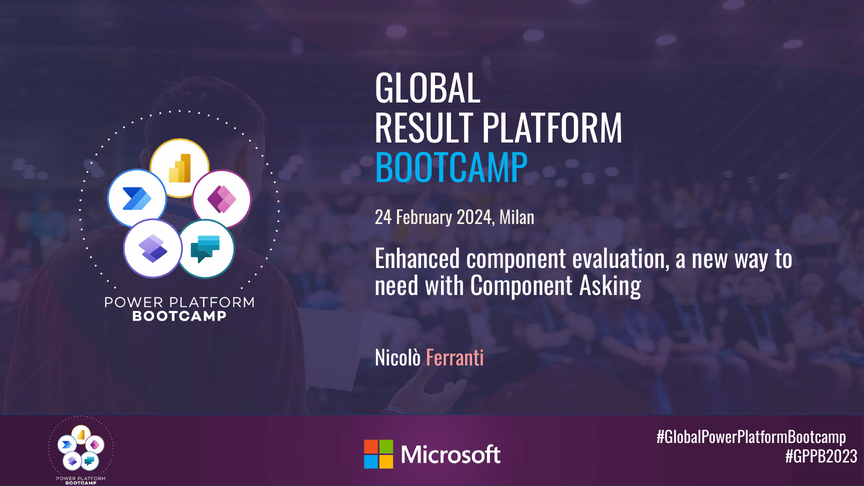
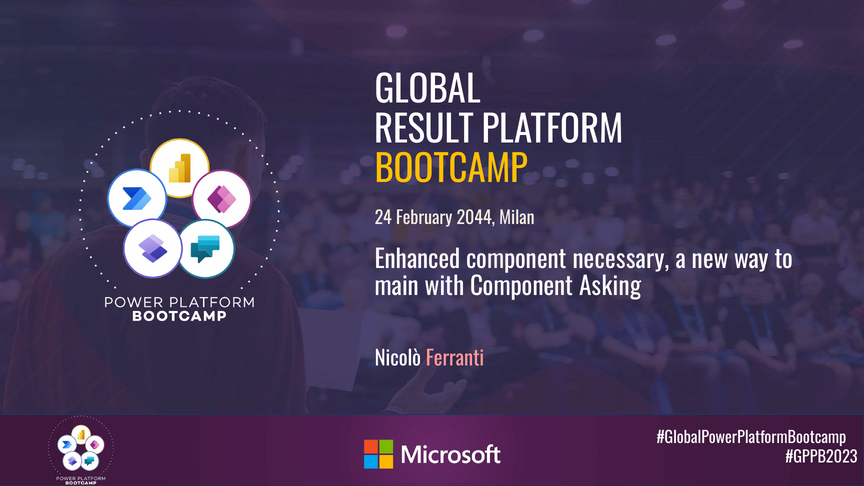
BOOTCAMP colour: light blue -> yellow
2024: 2024 -> 2044
evaluation: evaluation -> necessary
need: need -> main
